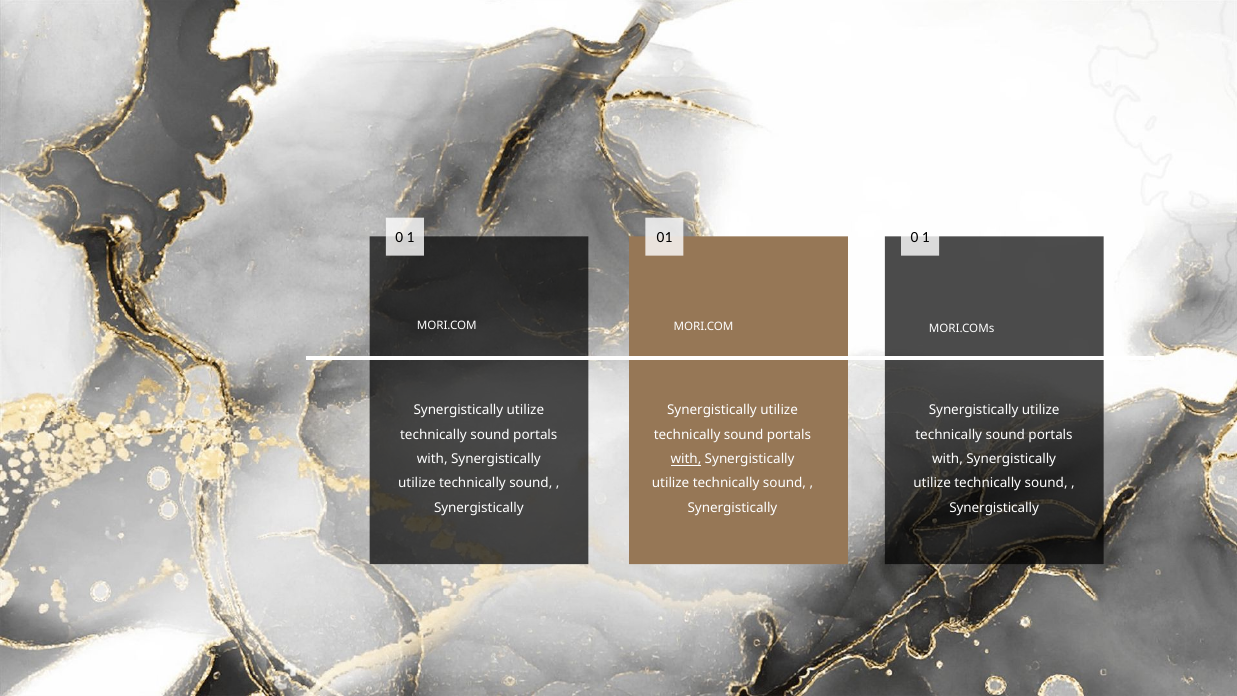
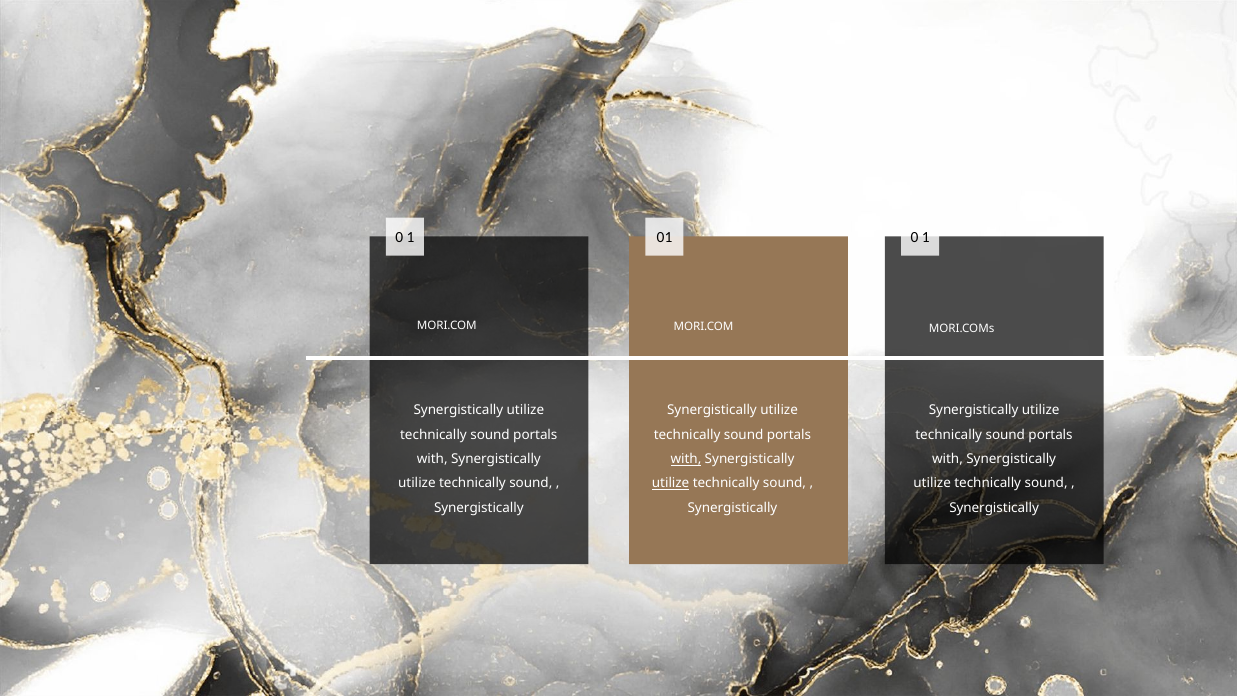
utilize at (671, 483) underline: none -> present
